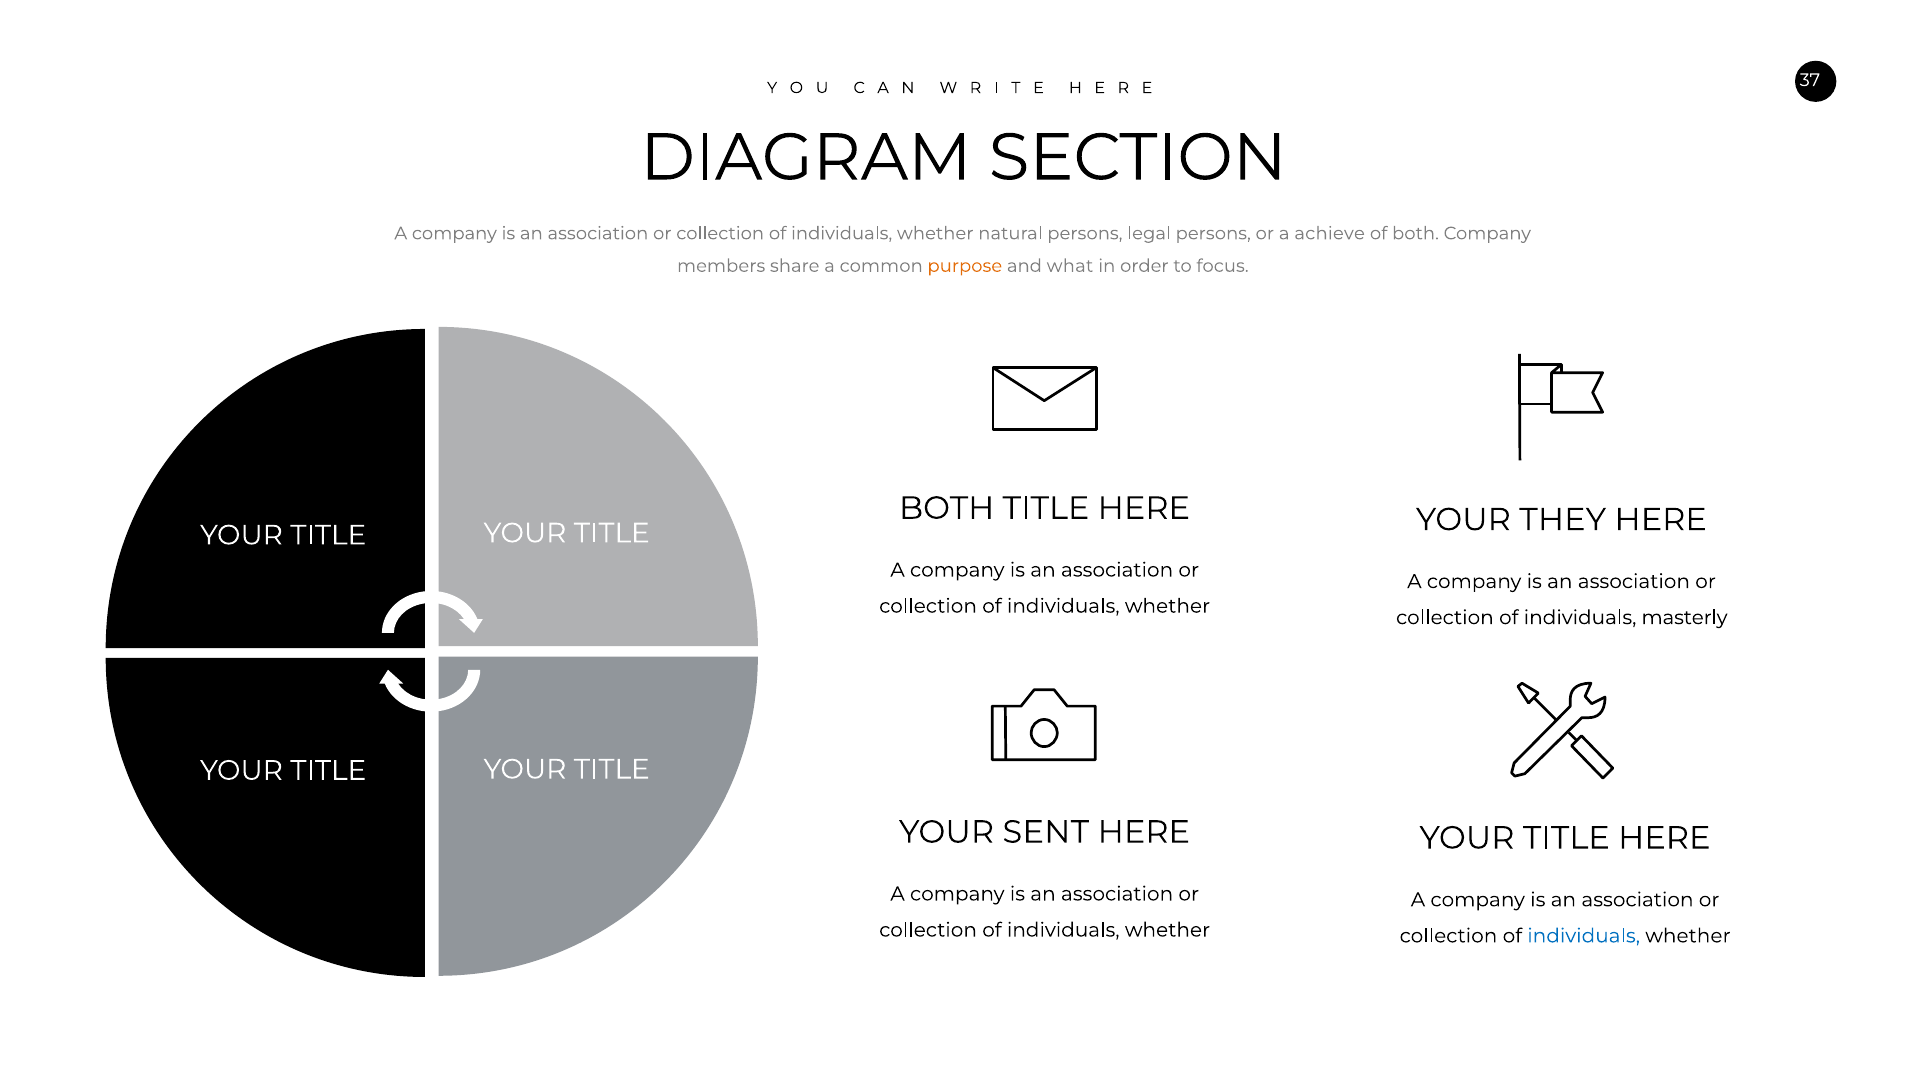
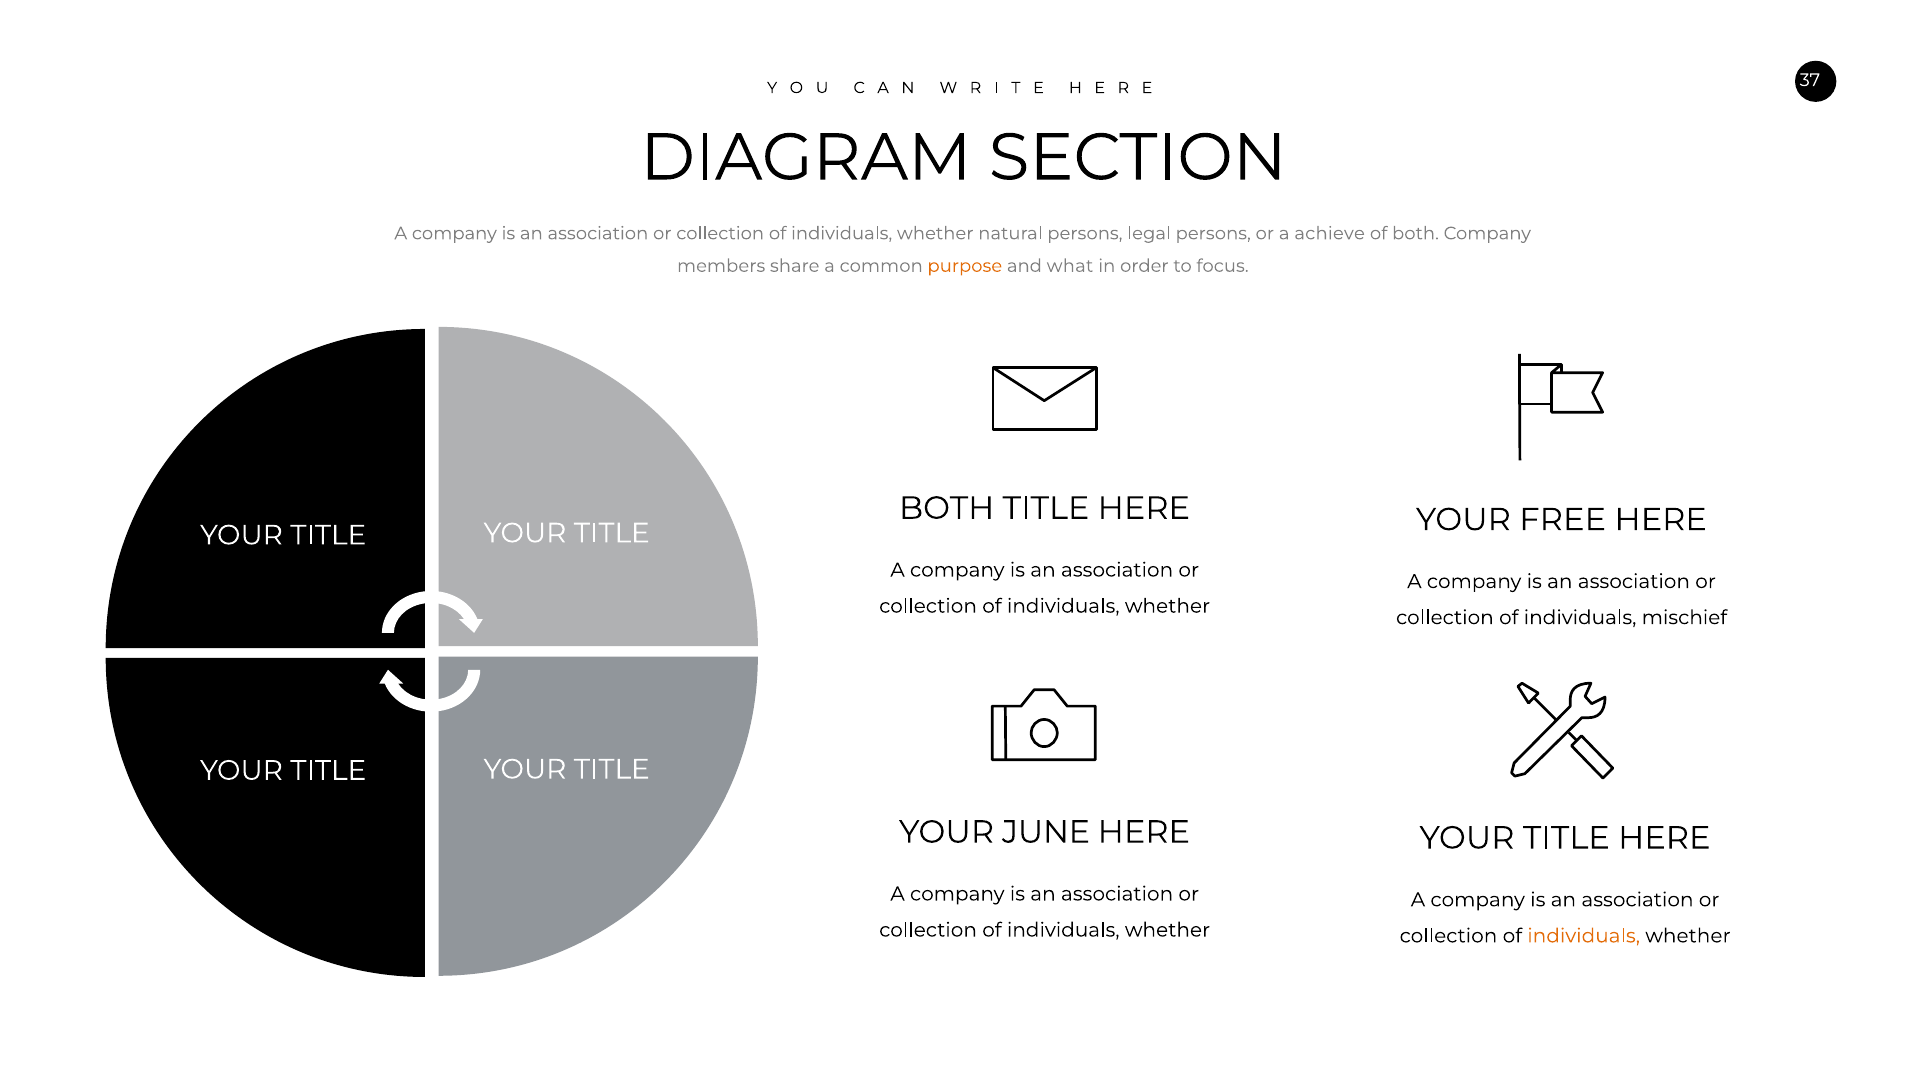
THEY: THEY -> FREE
masterly: masterly -> mischief
SENT: SENT -> JUNE
individuals at (1584, 936) colour: blue -> orange
